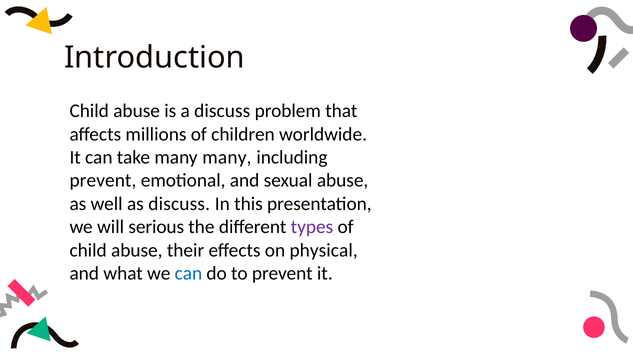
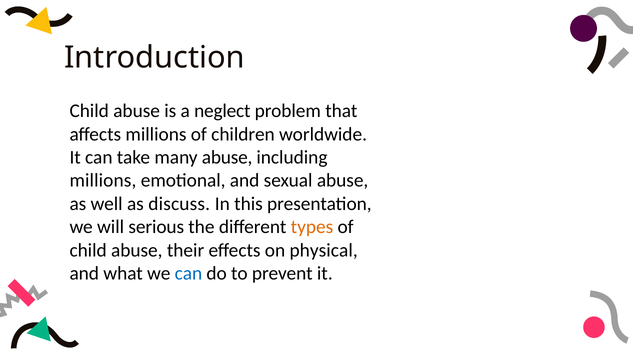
a discuss: discuss -> neglect
many many: many -> abuse
prevent at (103, 181): prevent -> millions
types colour: purple -> orange
